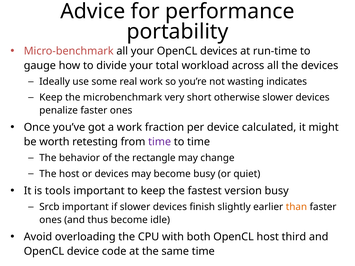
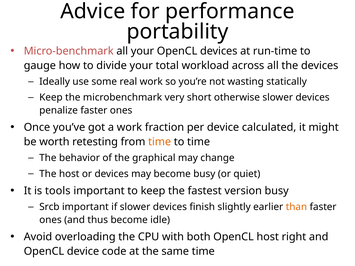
indicates: indicates -> statically
time at (160, 142) colour: purple -> orange
rectangle: rectangle -> graphical
third: third -> right
